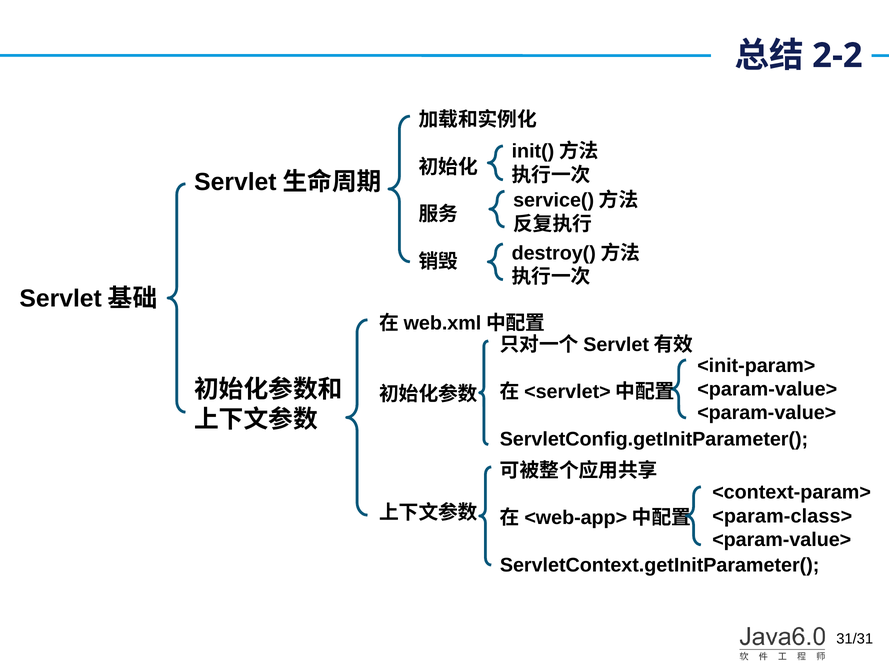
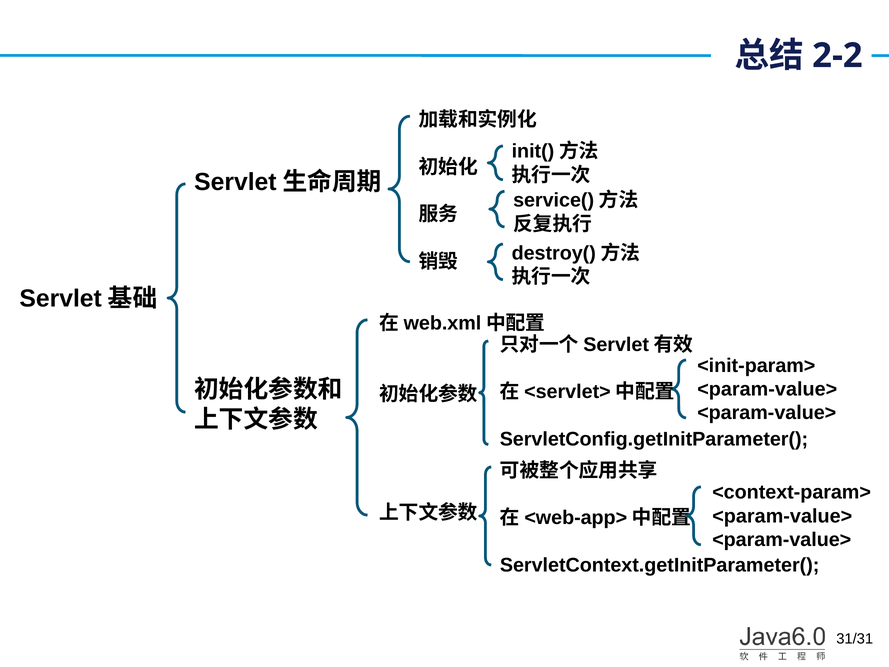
<param-class> at (782, 516): <param-class> -> <param-value>
